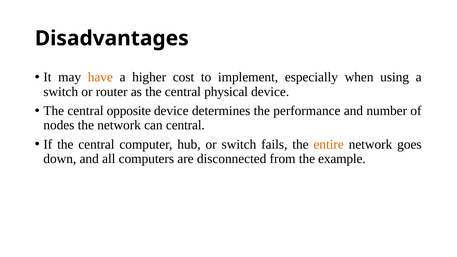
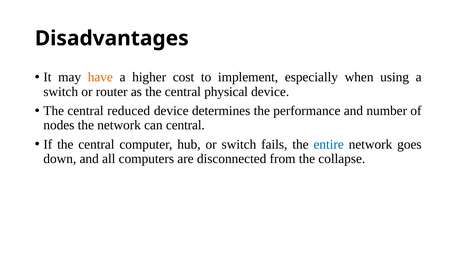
opposite: opposite -> reduced
entire colour: orange -> blue
example: example -> collapse
